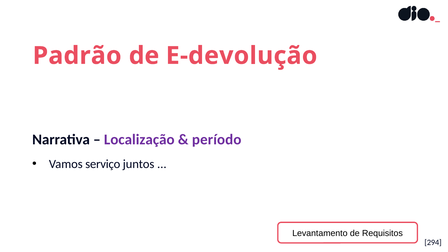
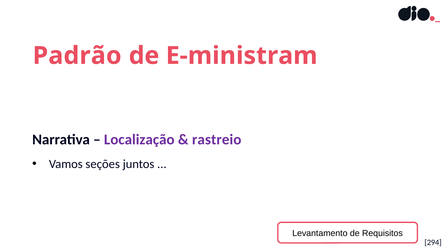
E-devolução: E-devolução -> E-ministram
período: período -> rastreio
serviço: serviço -> seções
